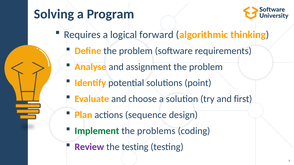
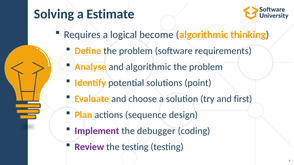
Program: Program -> Estimate
forward: forward -> become
and assignment: assignment -> algorithmic
Implement colour: green -> purple
problems: problems -> debugger
